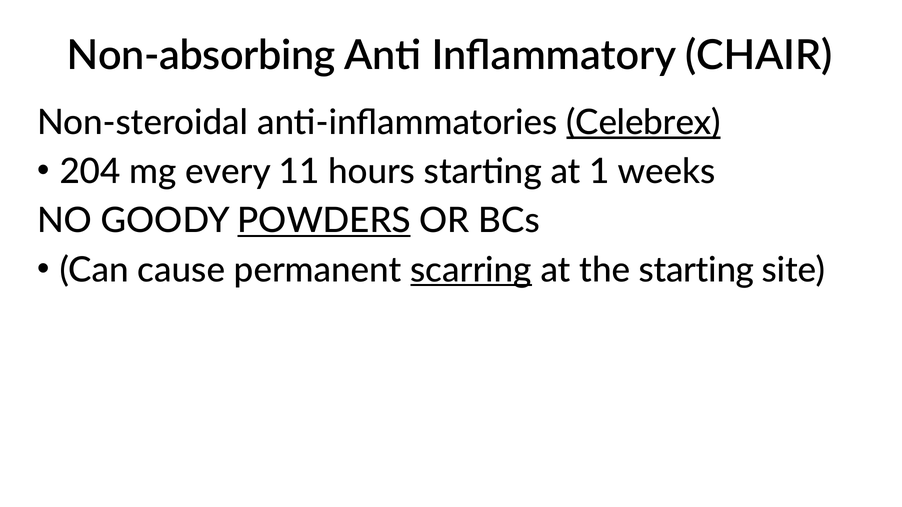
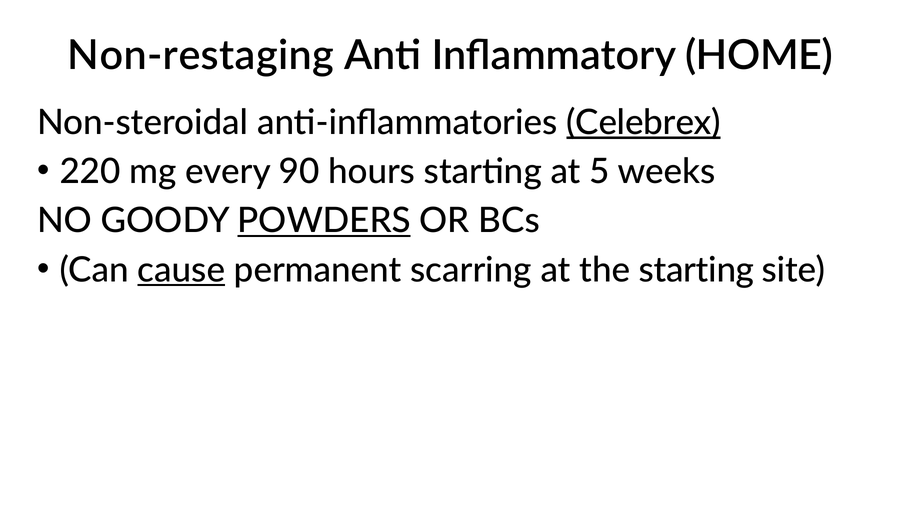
Non-absorbing: Non-absorbing -> Non-restaging
CHAIR: CHAIR -> HOME
204: 204 -> 220
11: 11 -> 90
1: 1 -> 5
cause underline: none -> present
scarring underline: present -> none
